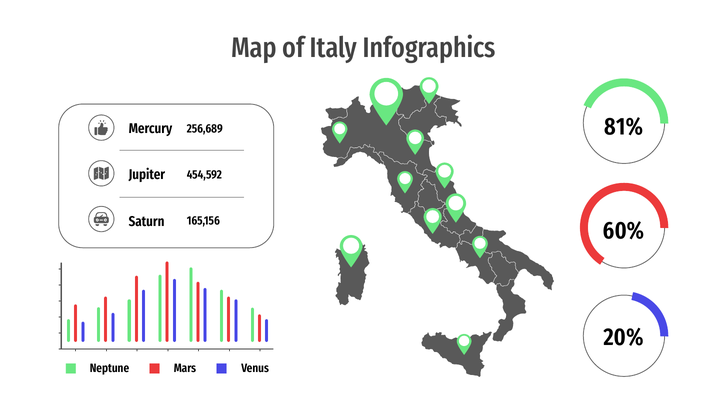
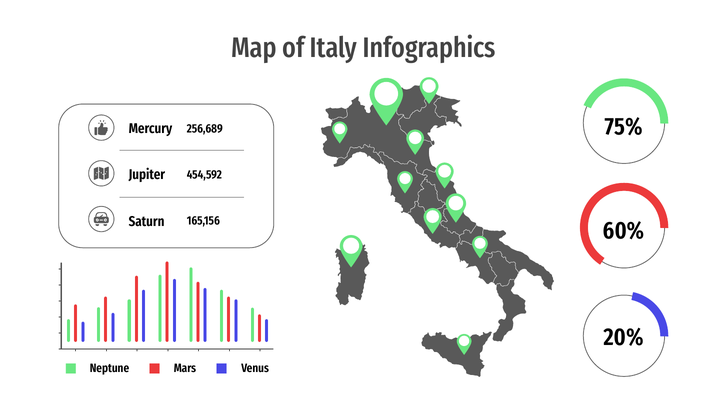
81%: 81% -> 75%
